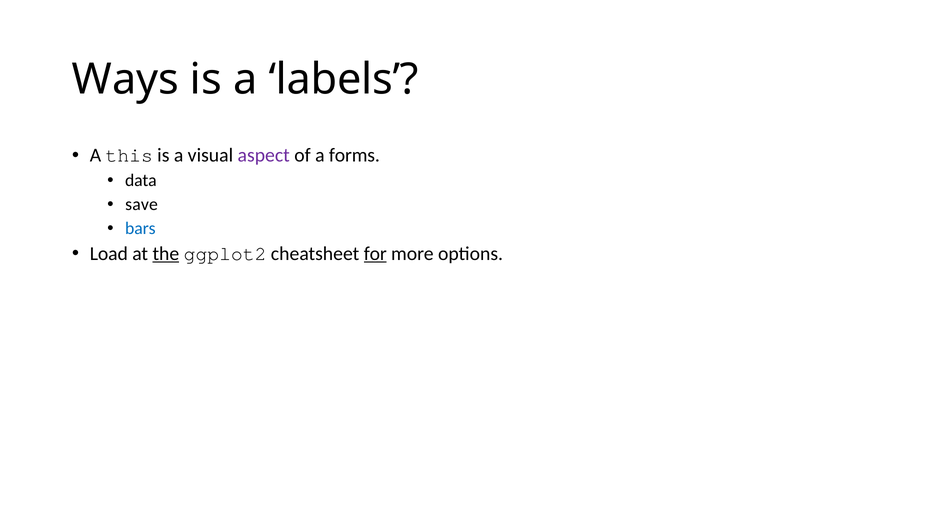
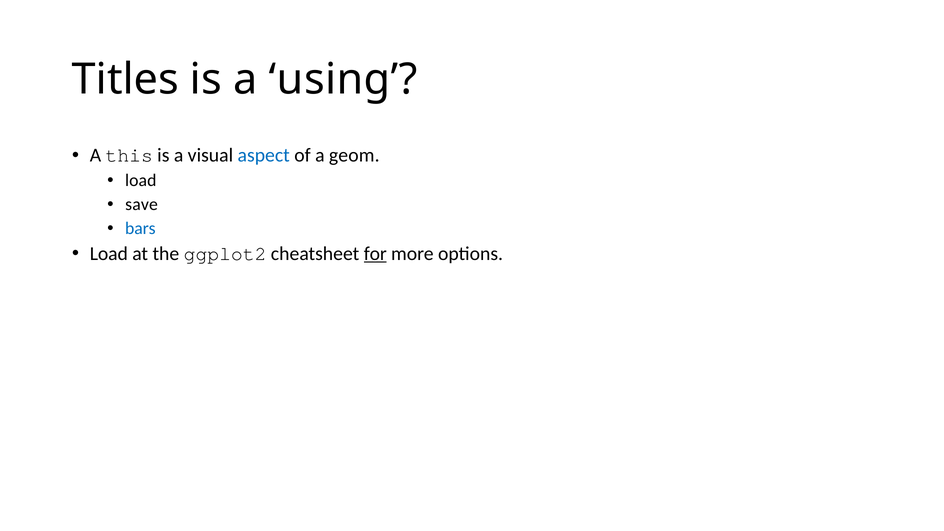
Ways: Ways -> Titles
labels: labels -> using
aspect colour: purple -> blue
forms: forms -> geom
data at (141, 180): data -> load
the underline: present -> none
